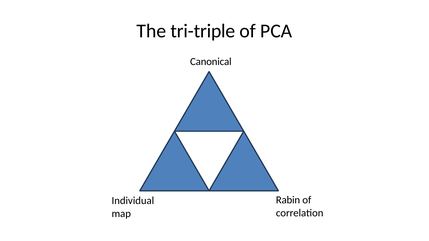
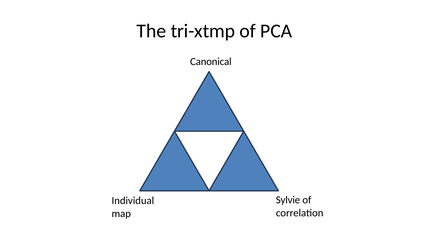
tri-triple: tri-triple -> tri-xtmp
Rabin: Rabin -> Sylvie
